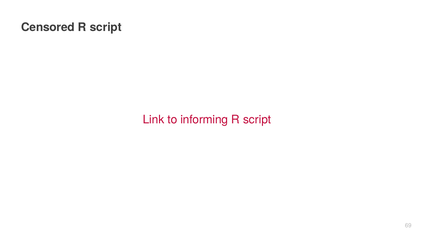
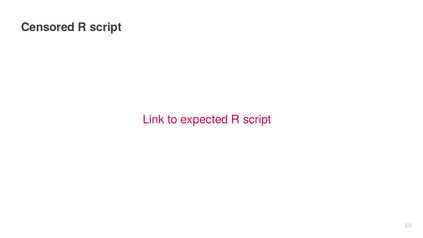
informing: informing -> expected
